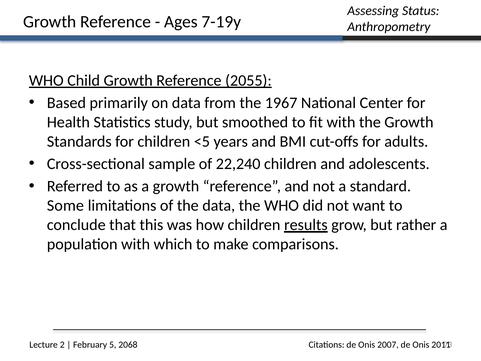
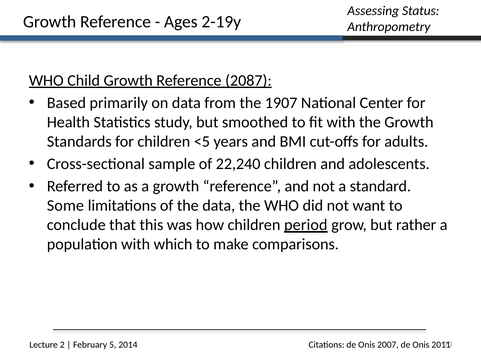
7-19y: 7-19y -> 2-19y
2055: 2055 -> 2087
1967: 1967 -> 1907
results: results -> period
2068: 2068 -> 2014
